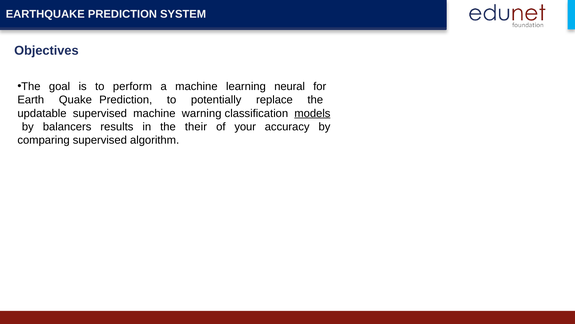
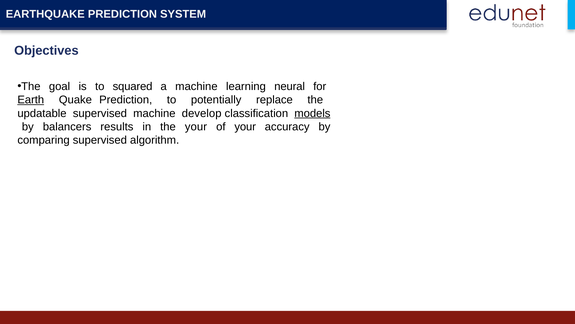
perform: perform -> squared
Earth underline: none -> present
warning: warning -> develop
the their: their -> your
